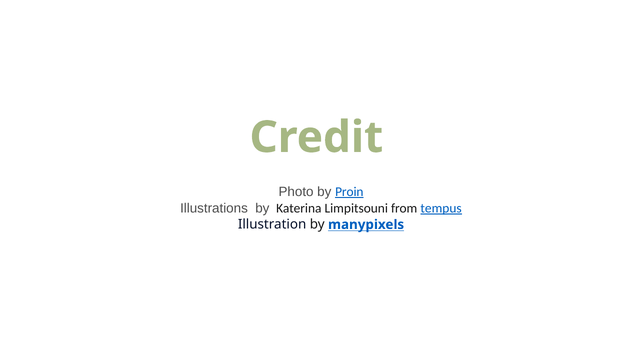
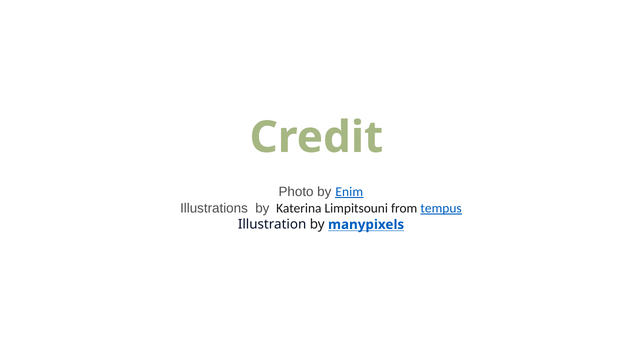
Proin: Proin -> Enim
